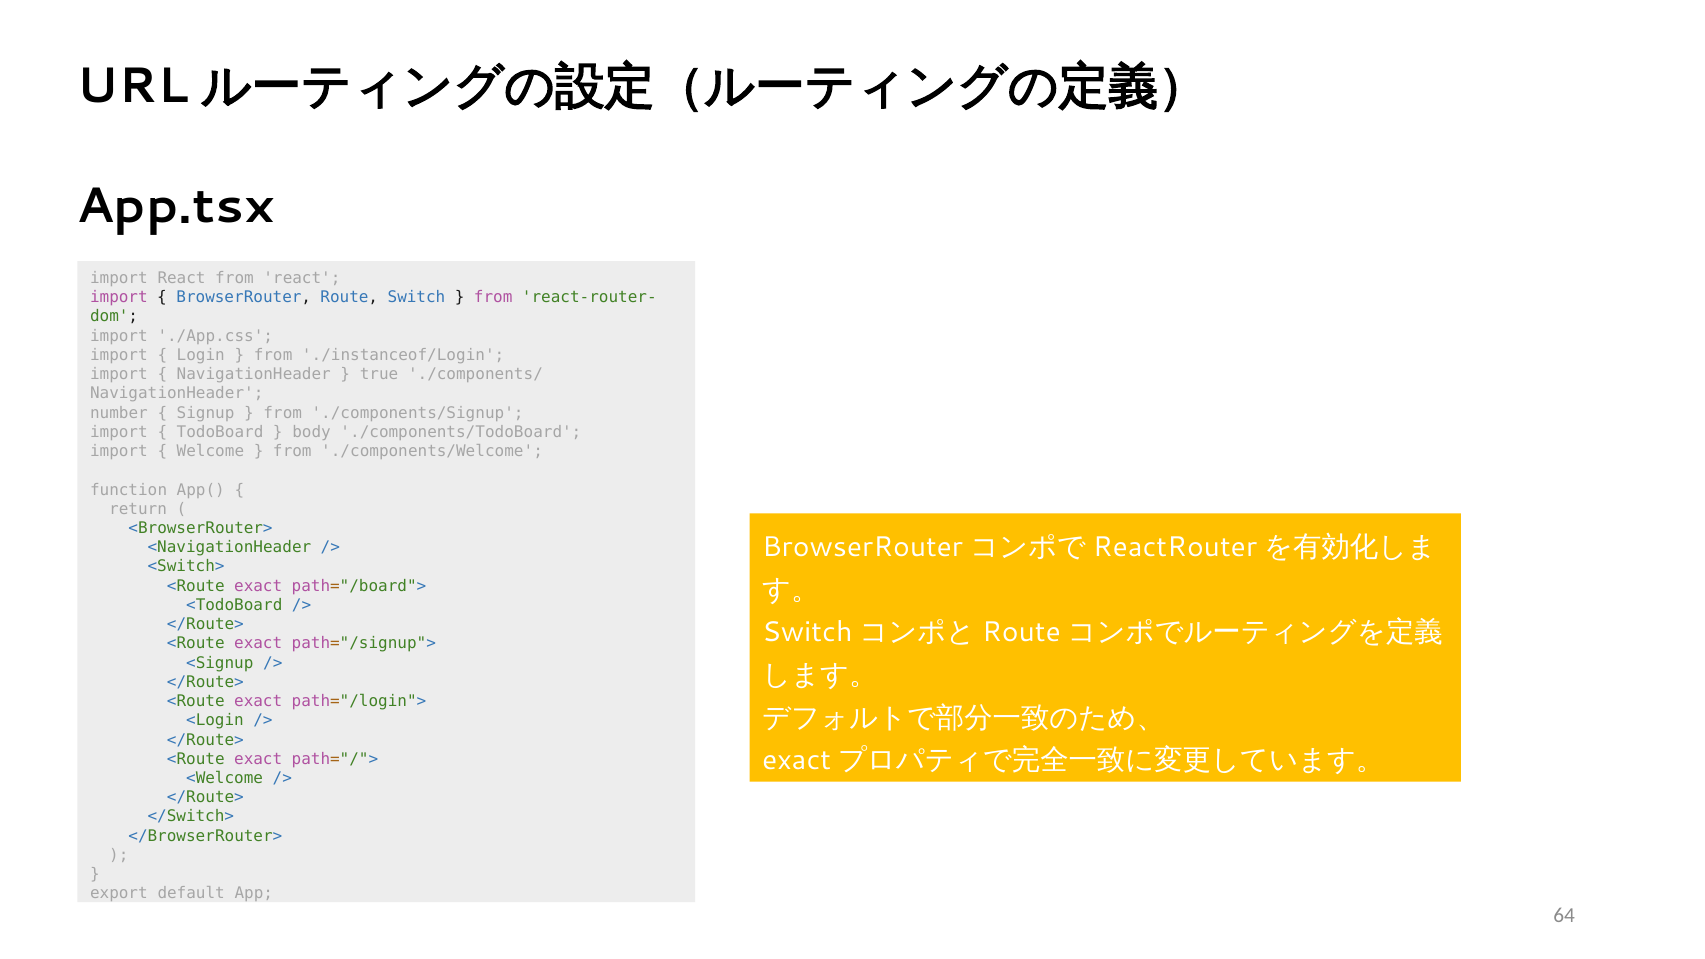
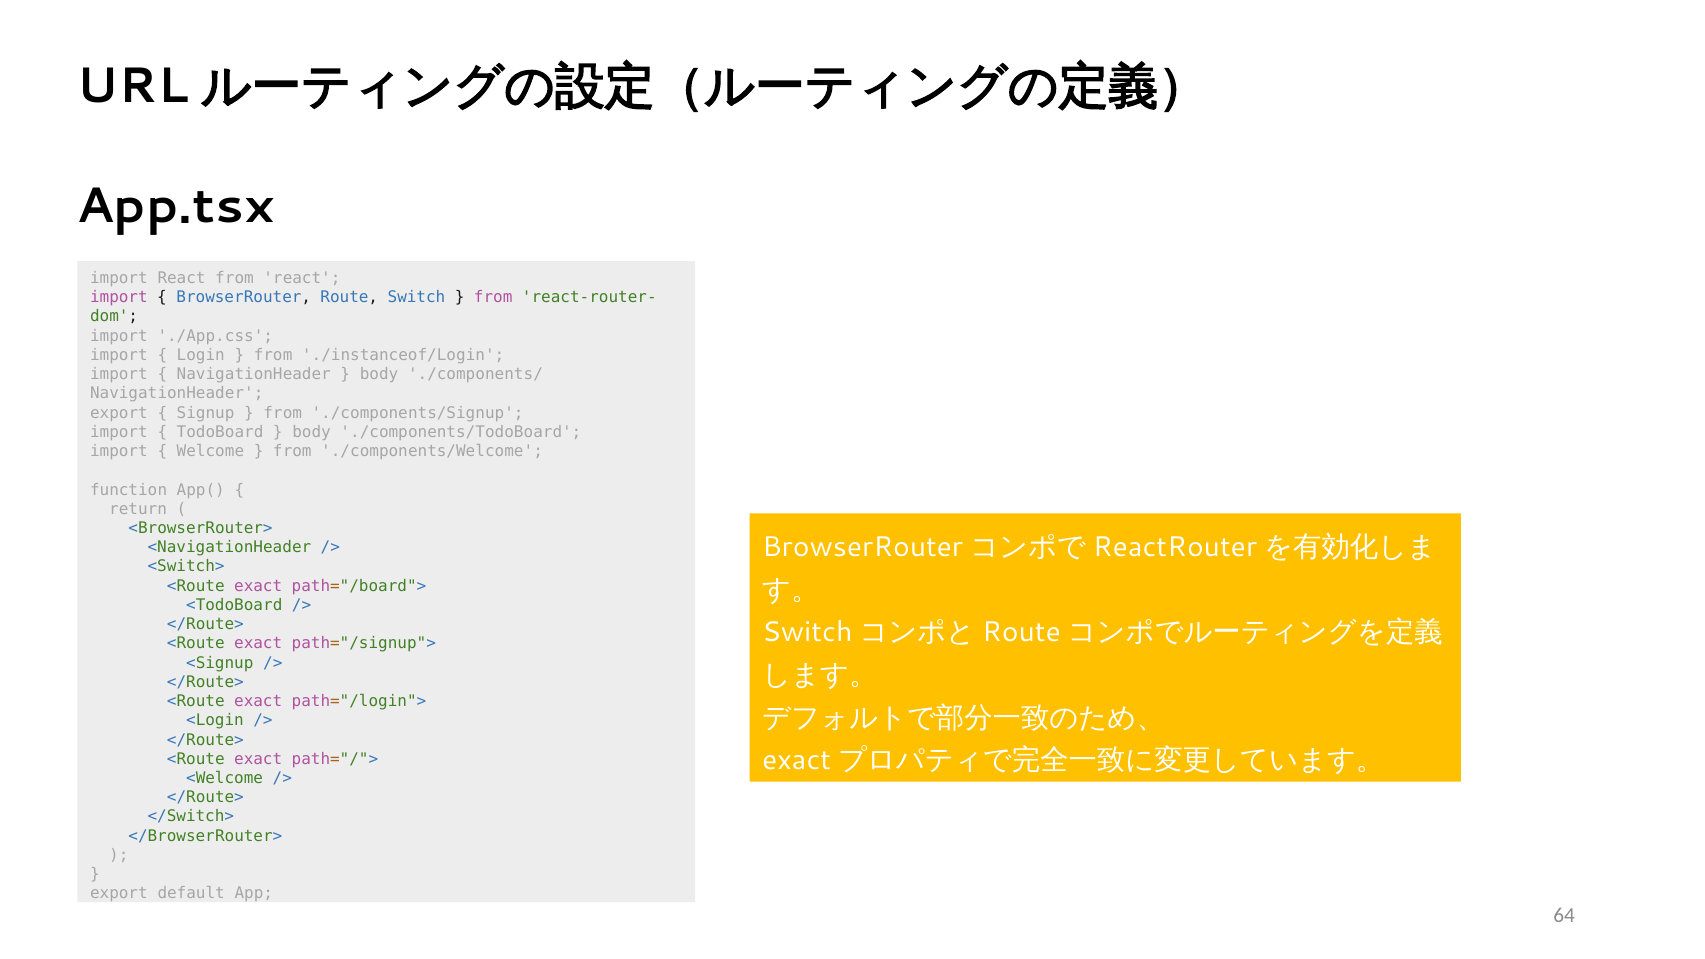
true at (379, 374): true -> body
number at (119, 413): number -> export
